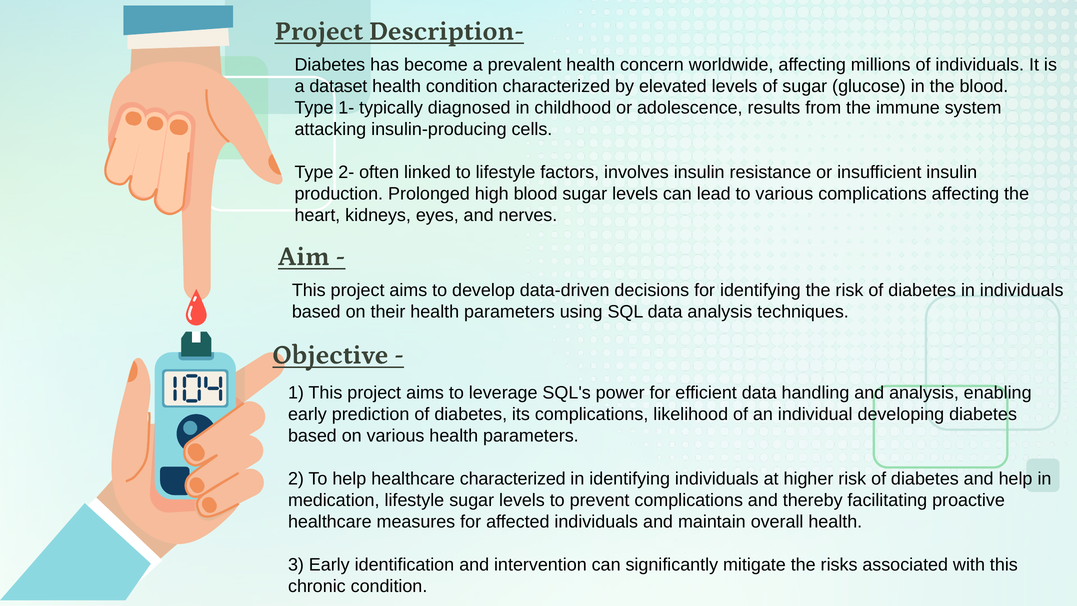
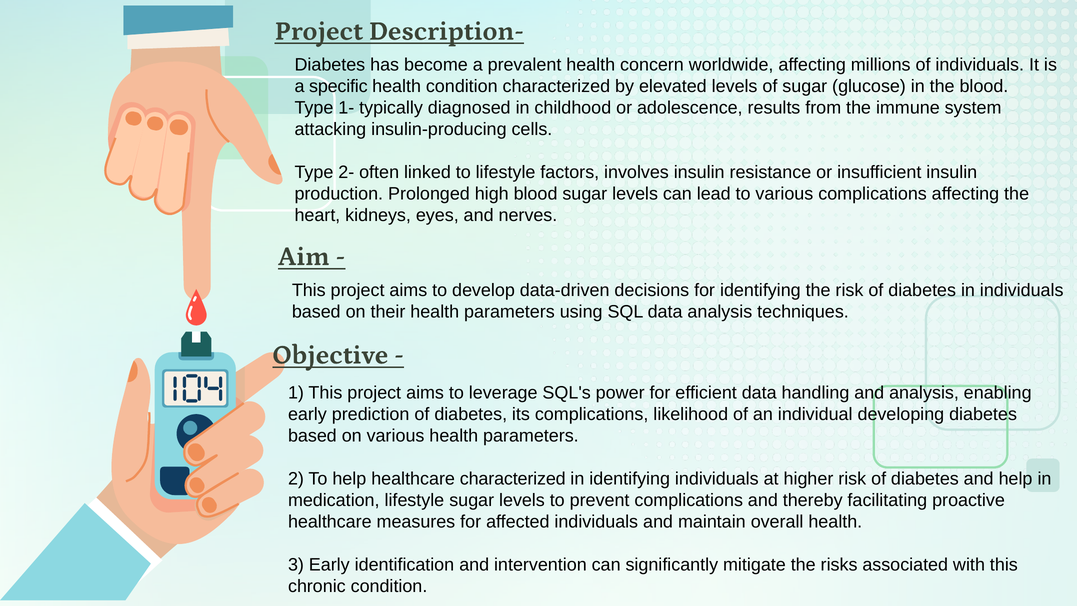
dataset: dataset -> specific
